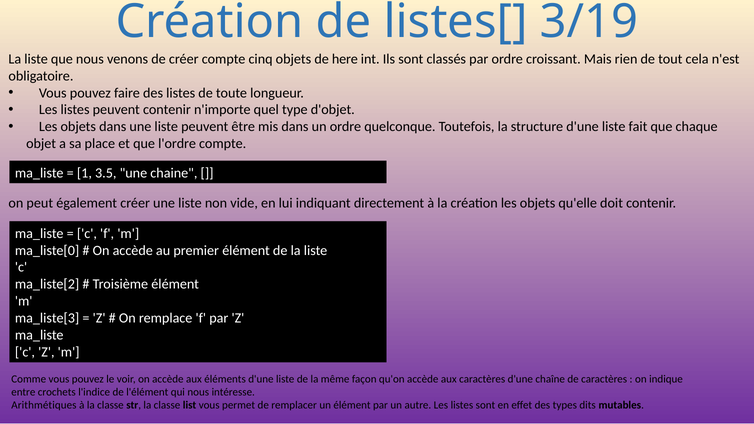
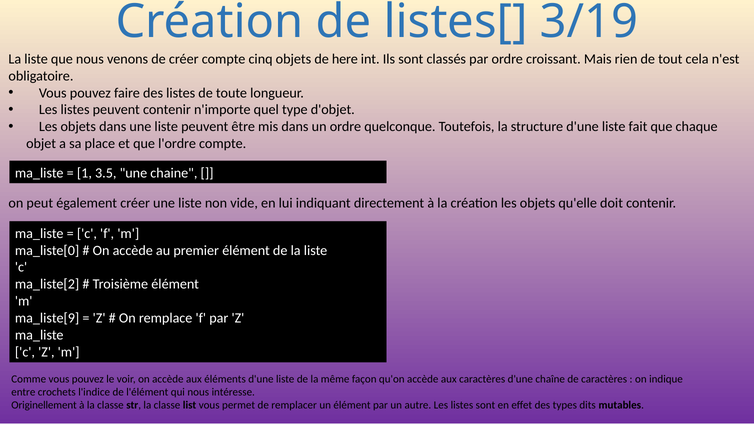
ma_liste[3: ma_liste[3 -> ma_liste[9
Arithmétiques: Arithmétiques -> Originellement
